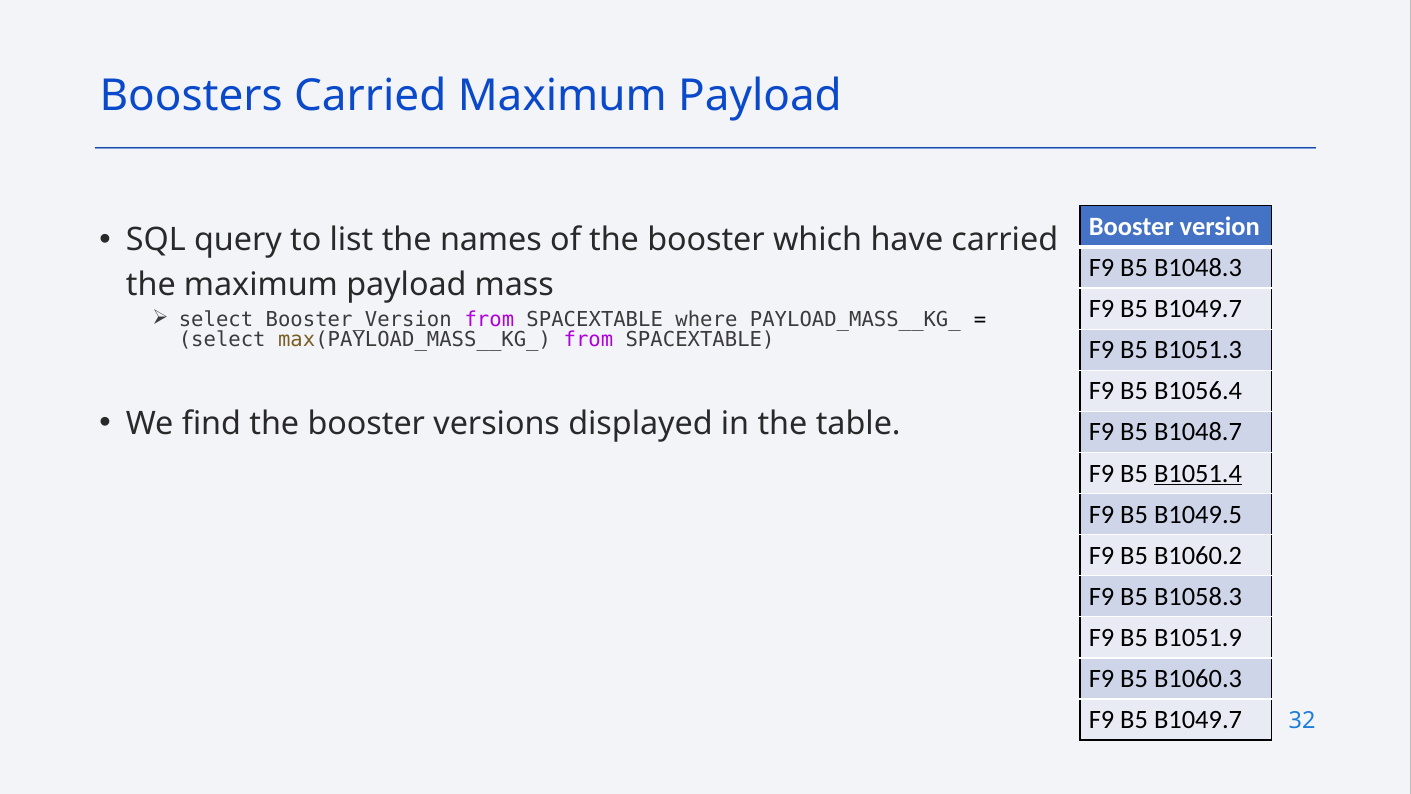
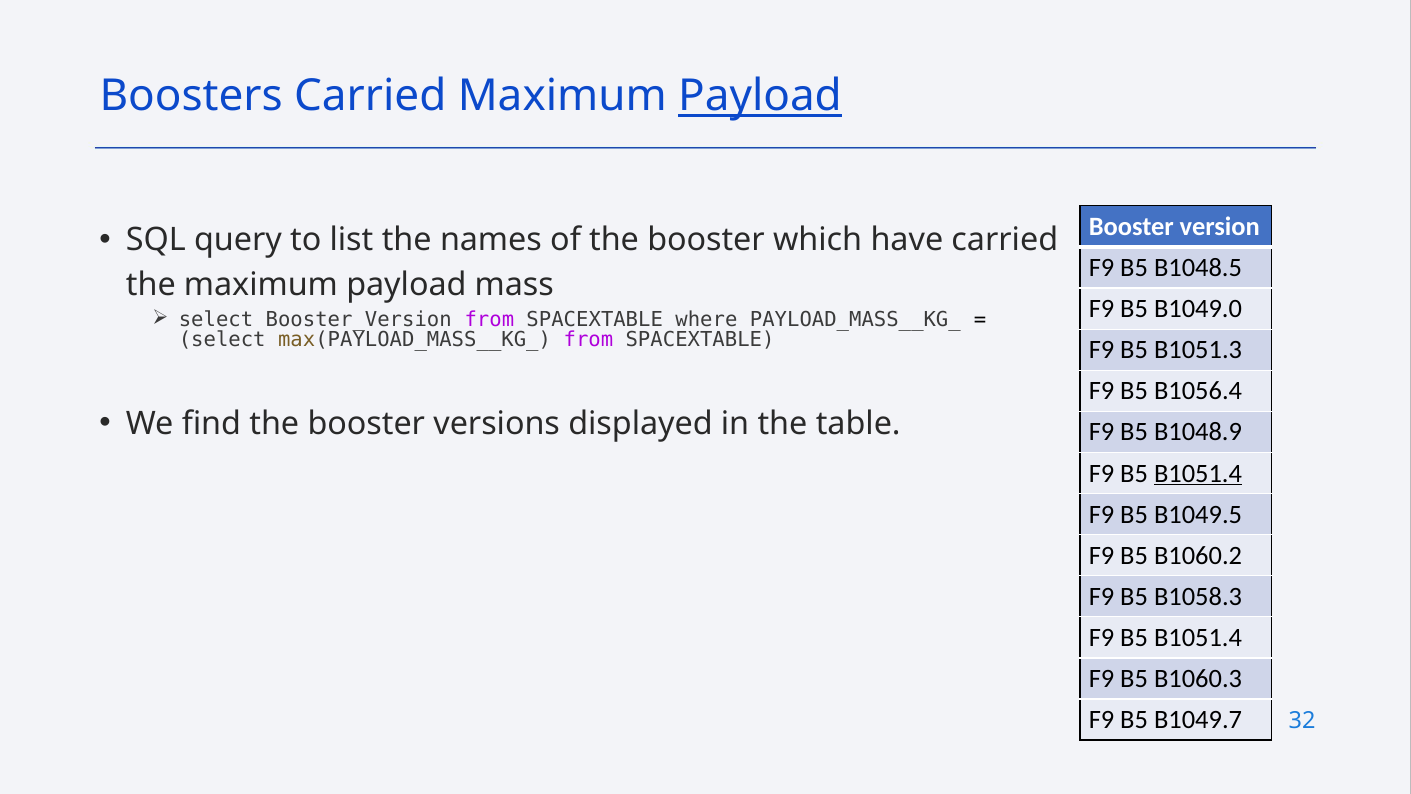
Payload at (760, 96) underline: none -> present
B1048.3: B1048.3 -> B1048.5
B1049.7 at (1198, 309): B1049.7 -> B1049.0
B1048.7: B1048.7 -> B1048.9
B1051.9 at (1198, 637): B1051.9 -> B1051.4
